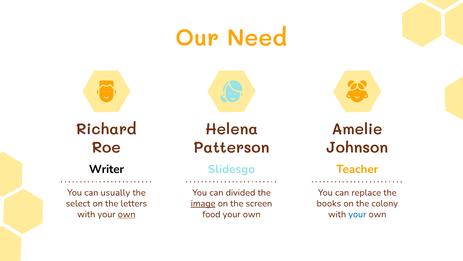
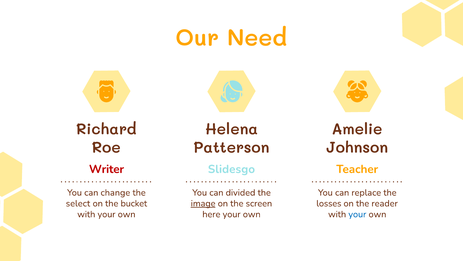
Writer colour: black -> red
usually: usually -> change
letters: letters -> bucket
books: books -> losses
colony: colony -> reader
own at (127, 214) underline: present -> none
food: food -> here
